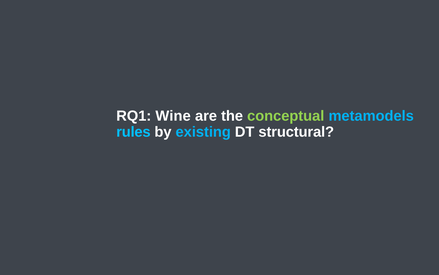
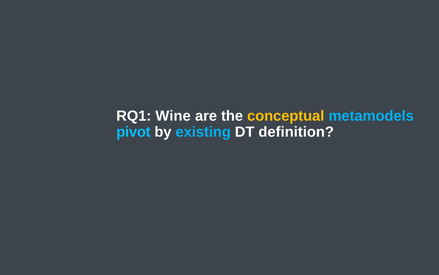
conceptual colour: light green -> yellow
rules: rules -> pivot
structural: structural -> definition
